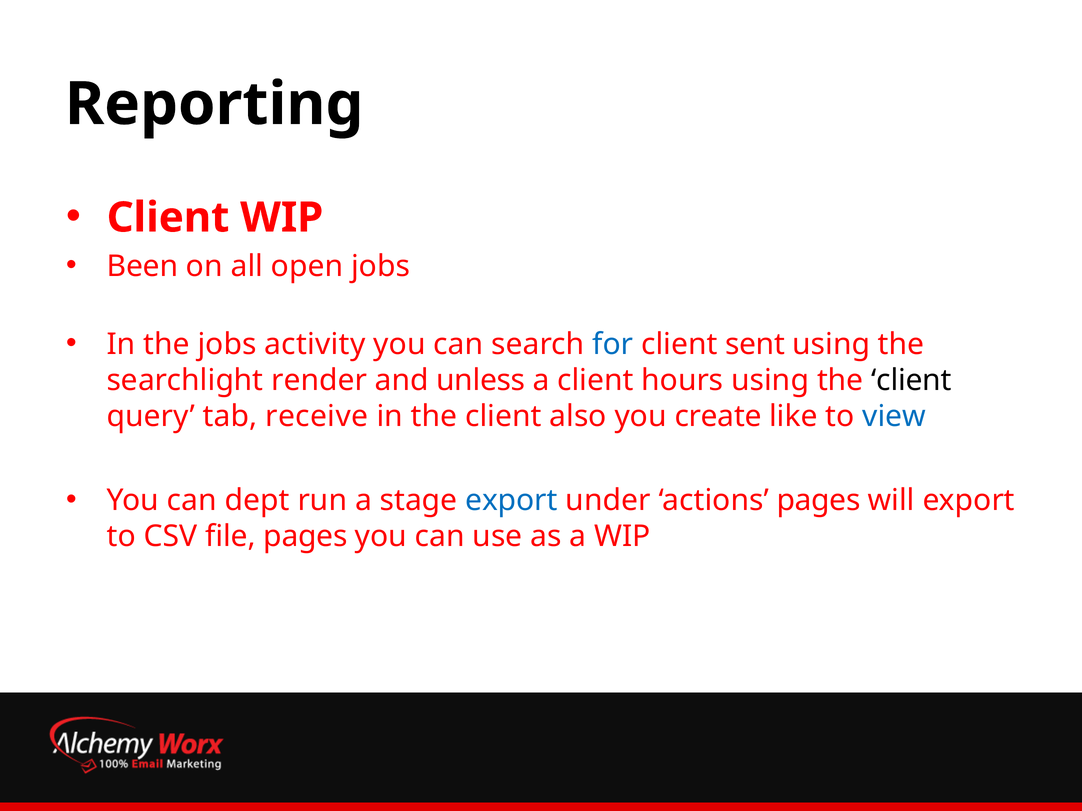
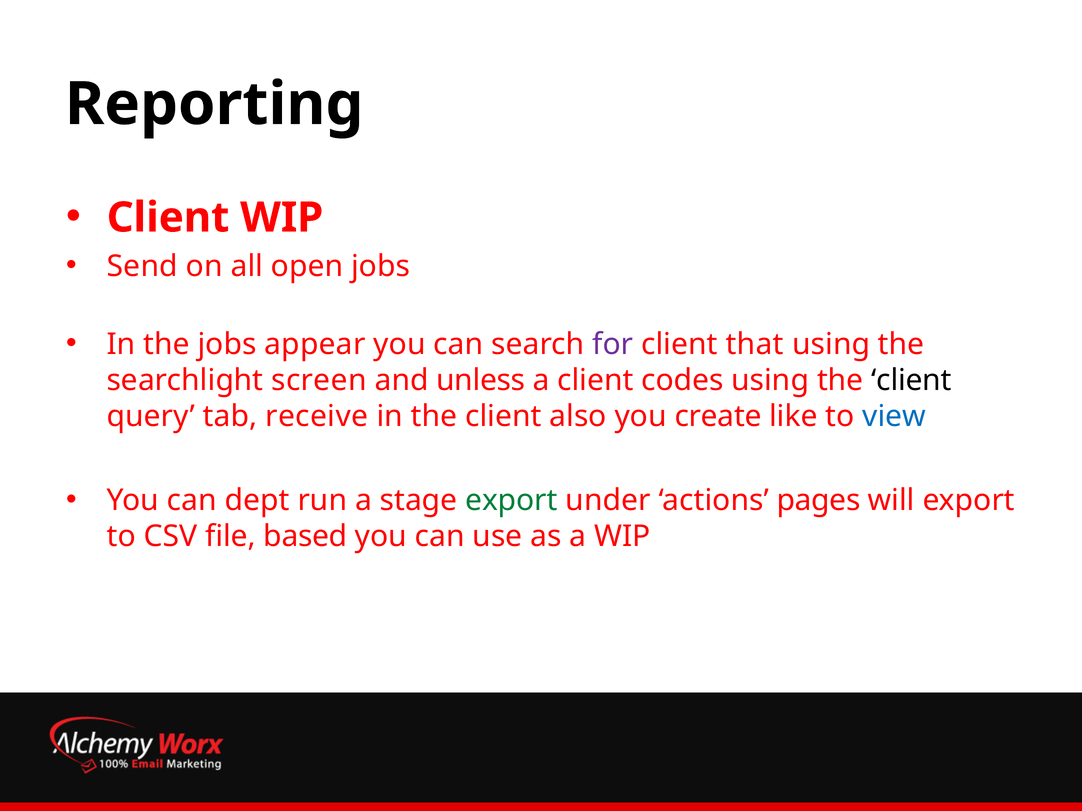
Been: Been -> Send
activity: activity -> appear
for colour: blue -> purple
sent: sent -> that
render: render -> screen
hours: hours -> codes
export at (511, 501) colour: blue -> green
file pages: pages -> based
